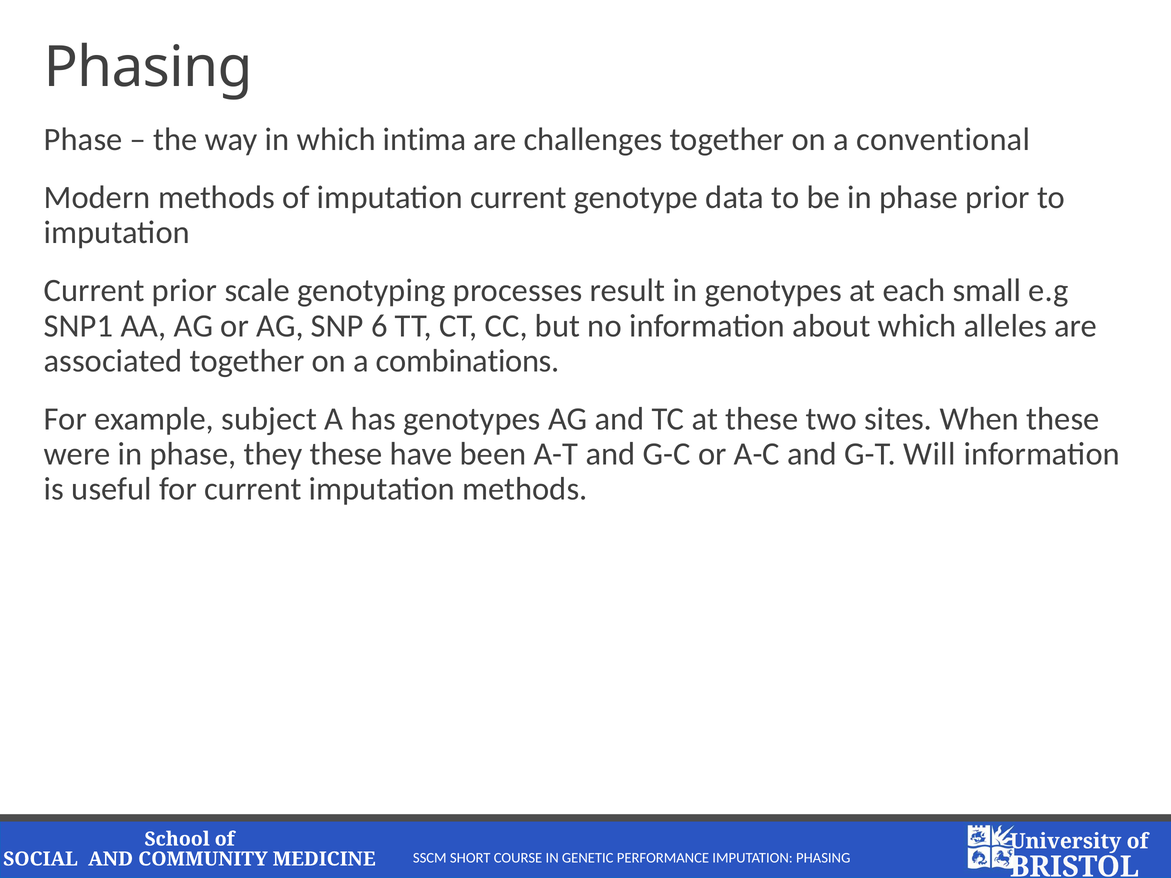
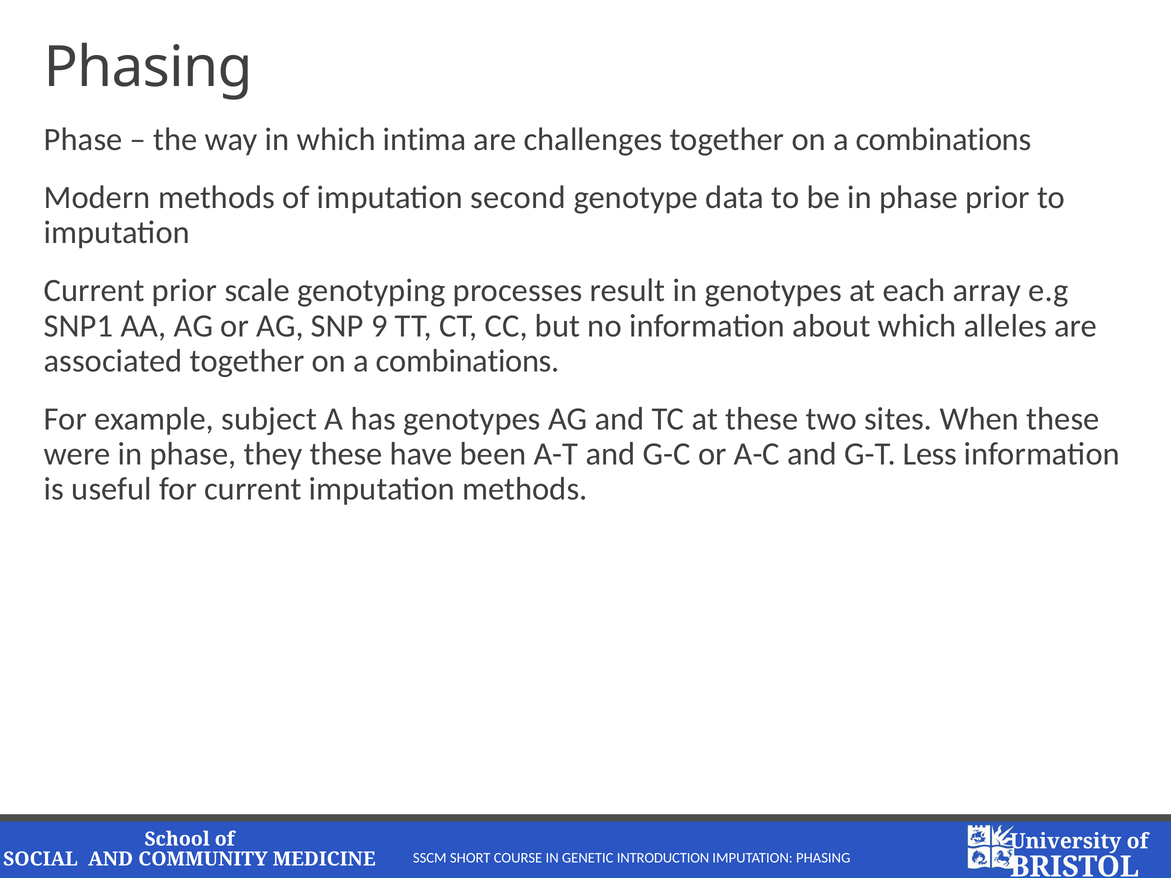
conventional at (943, 140): conventional -> combinations
of imputation current: current -> second
small: small -> array
6: 6 -> 9
Will: Will -> Less
PERFORMANCE: PERFORMANCE -> INTRODUCTION
